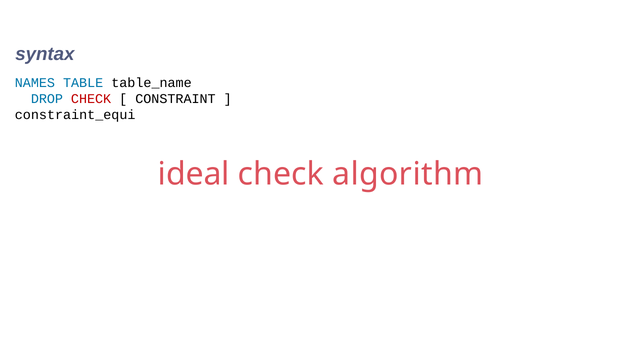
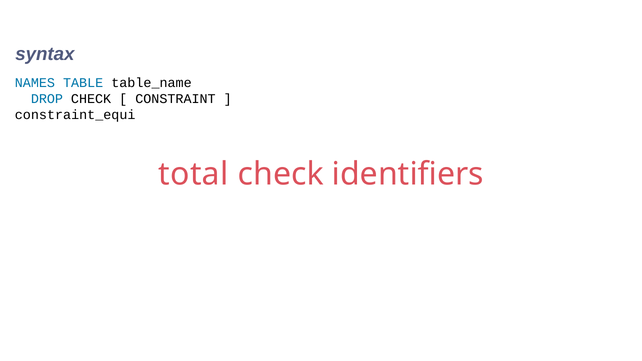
CHECK at (91, 99) colour: red -> black
ideal: ideal -> total
algorithm: algorithm -> identifiers
